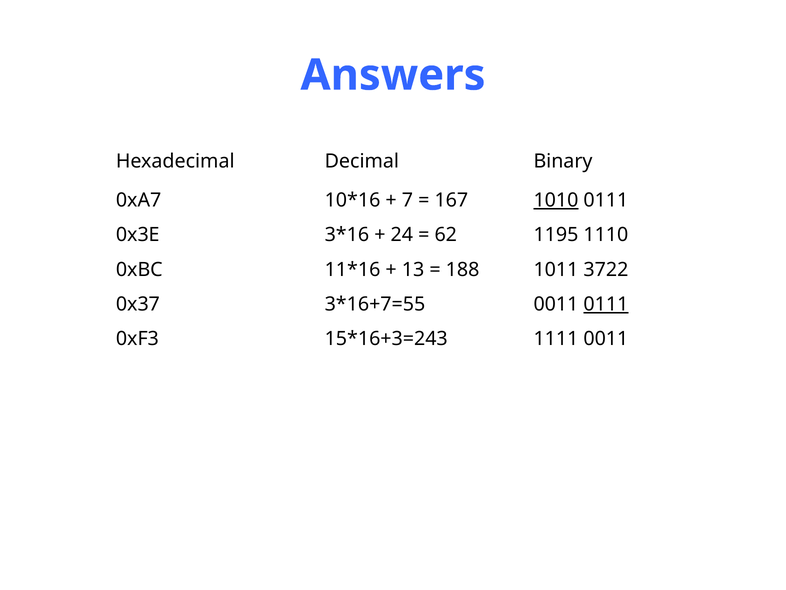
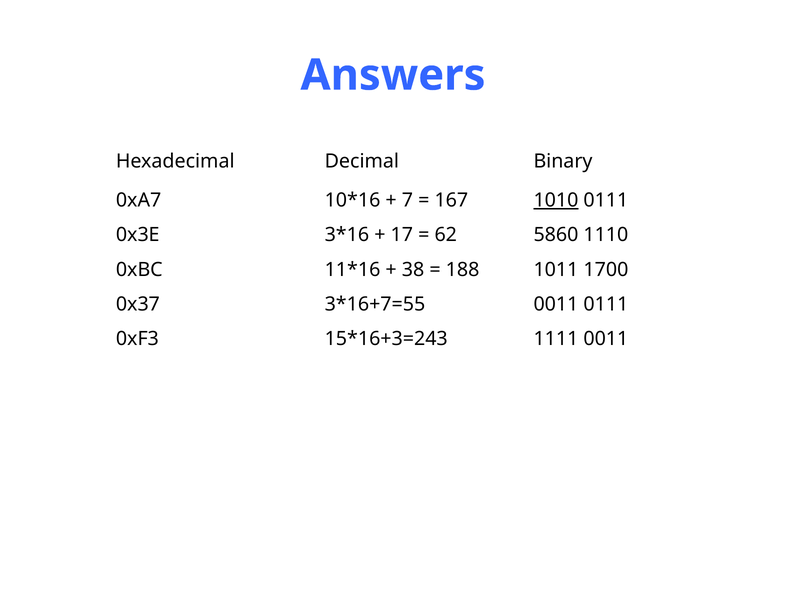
24: 24 -> 17
1195: 1195 -> 5860
13: 13 -> 38
3722: 3722 -> 1700
0111 at (606, 304) underline: present -> none
